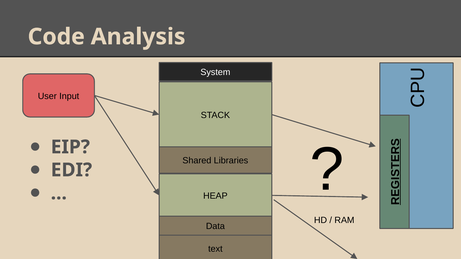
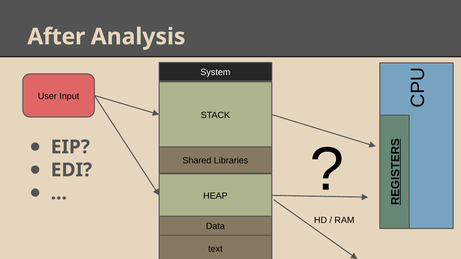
Code: Code -> After
